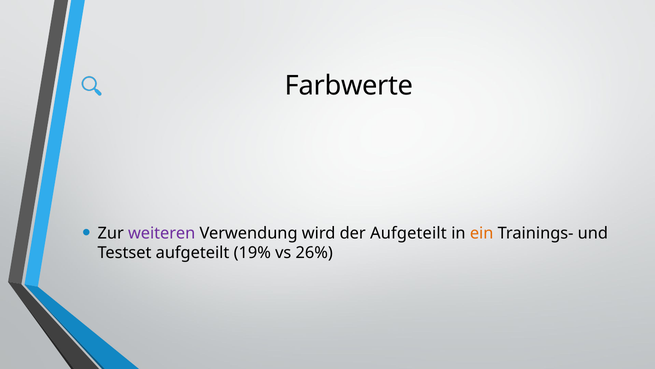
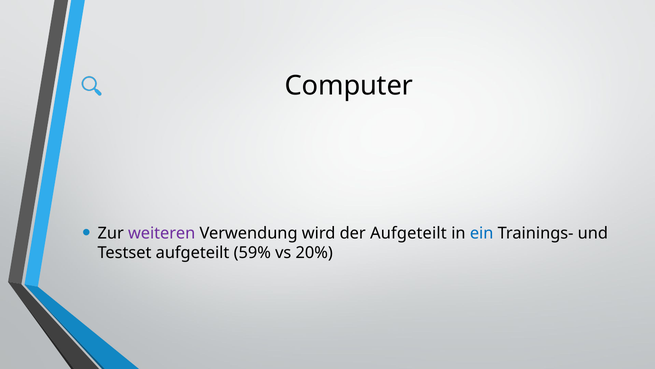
Farbwerte: Farbwerte -> Computer
ein colour: orange -> blue
19%: 19% -> 59%
26%: 26% -> 20%
